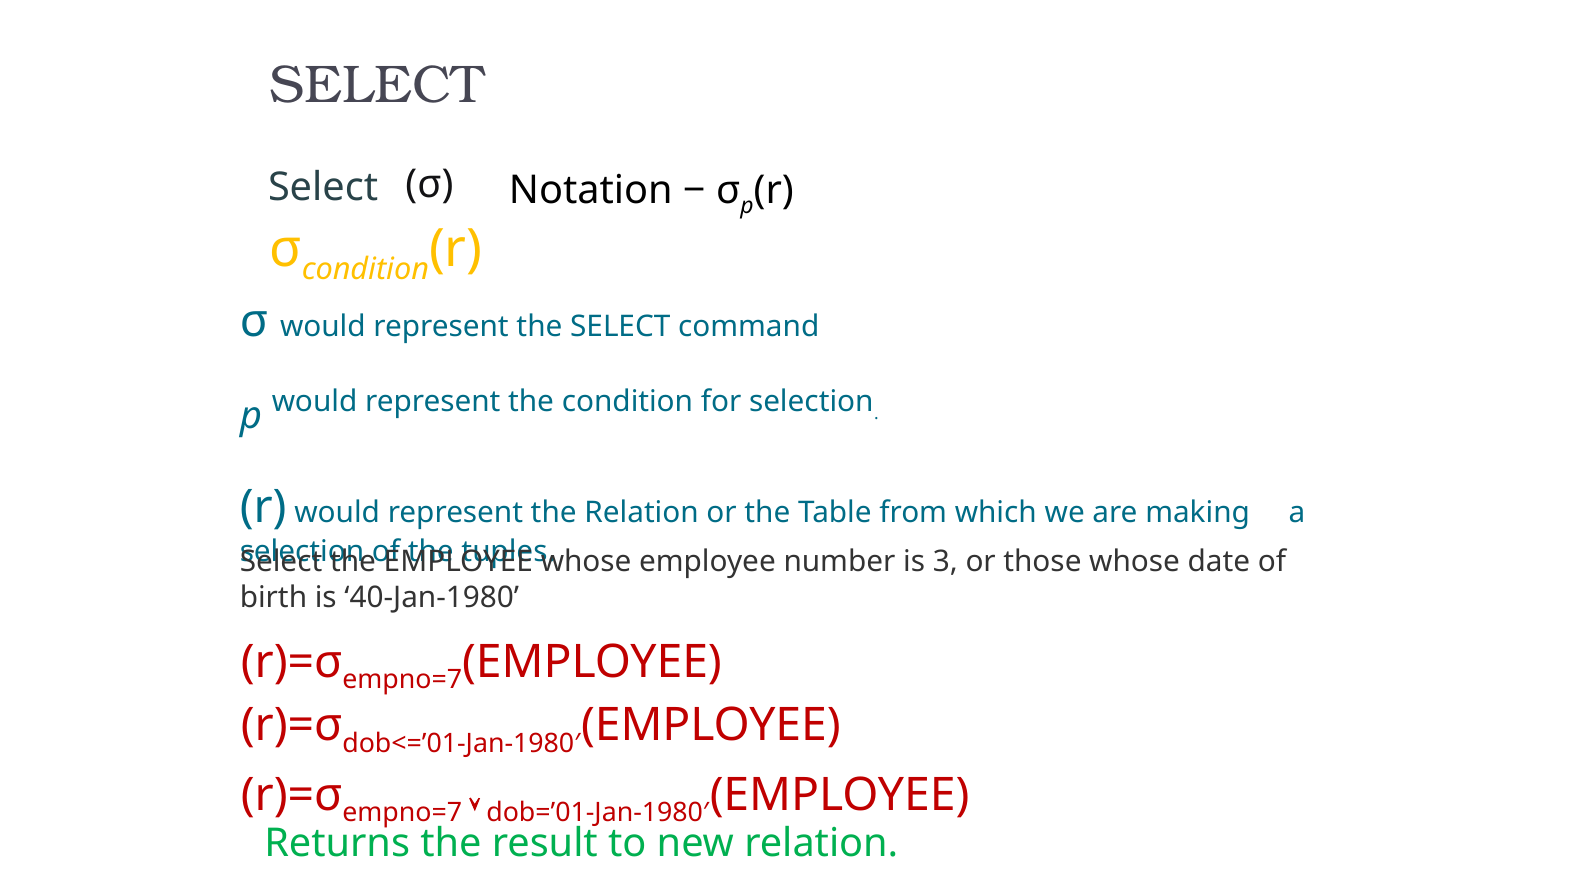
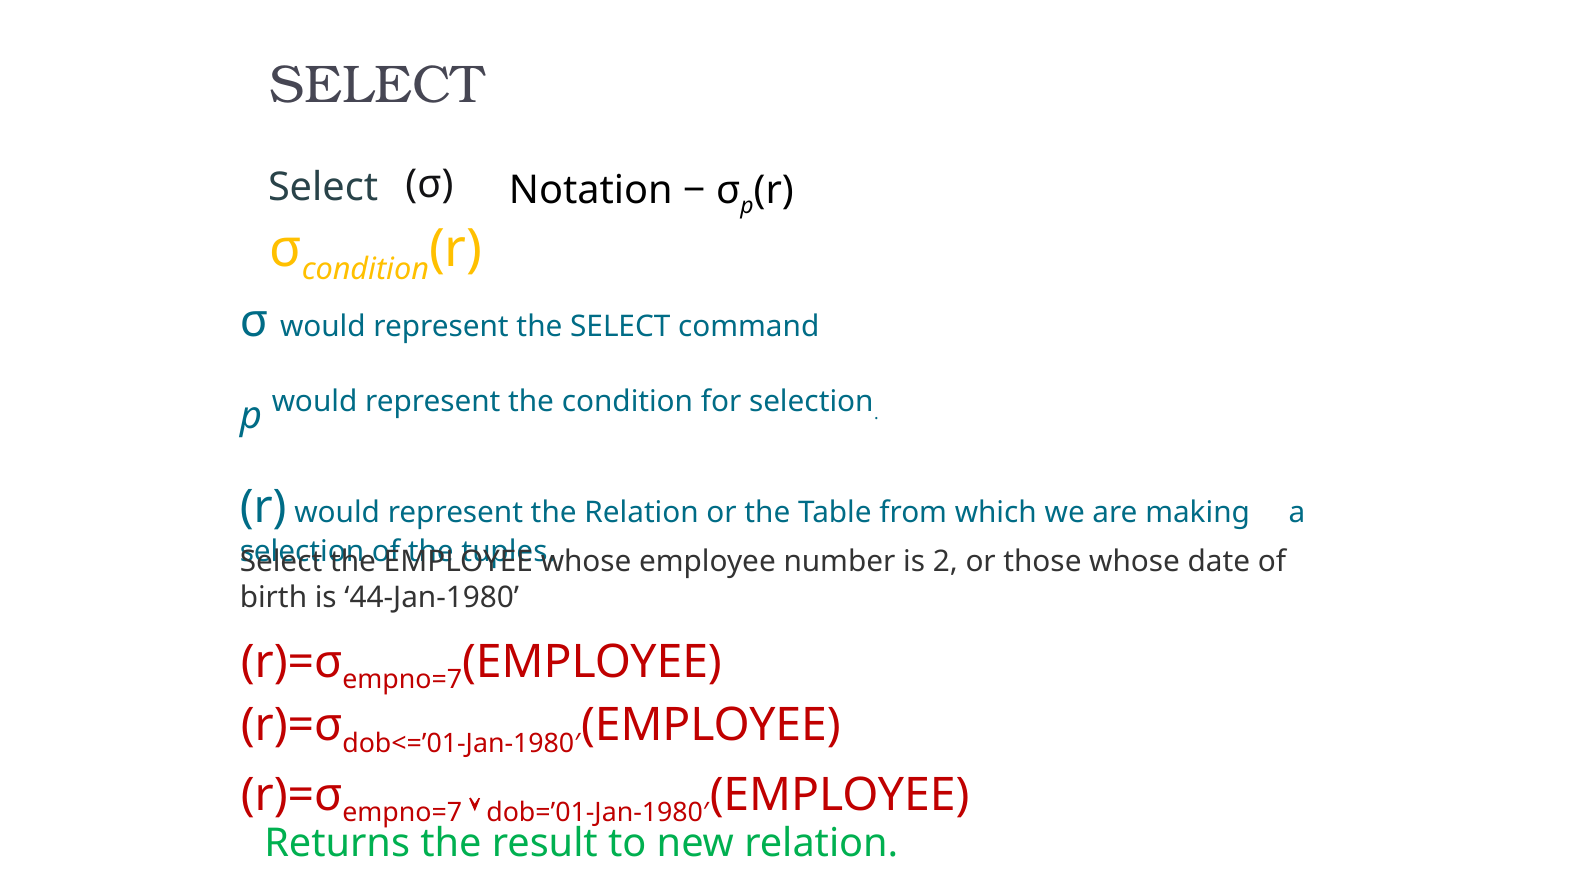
3: 3 -> 2
40-Jan-1980: 40-Jan-1980 -> 44-Jan-1980
